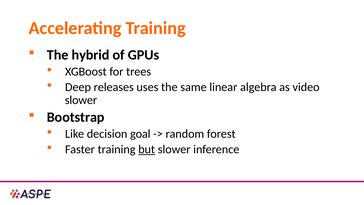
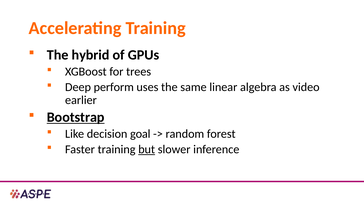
releases: releases -> perform
slower at (81, 100): slower -> earlier
Bootstrap underline: none -> present
